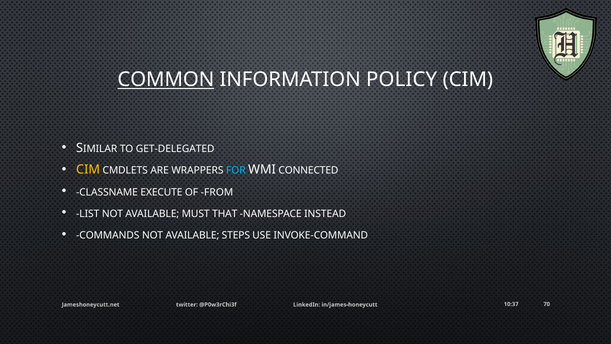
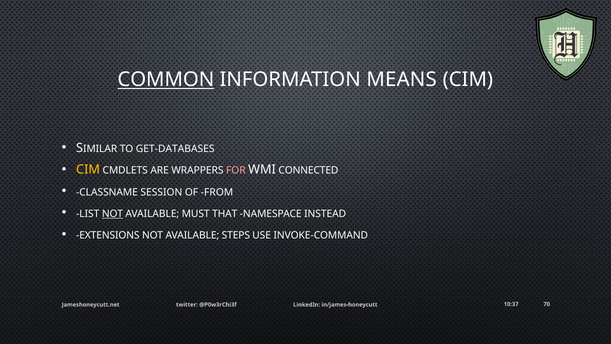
POLICY: POLICY -> MEANS
GET-DELEGATED: GET-DELEGATED -> GET-DATABASES
FOR colour: light blue -> pink
EXECUTE: EXECUTE -> SESSION
NOT at (112, 214) underline: none -> present
COMMANDS: COMMANDS -> EXTENSIONS
